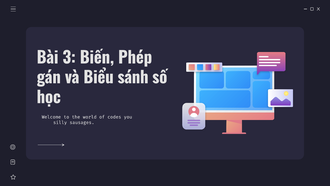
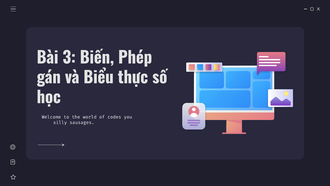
sánh: sánh -> thực
